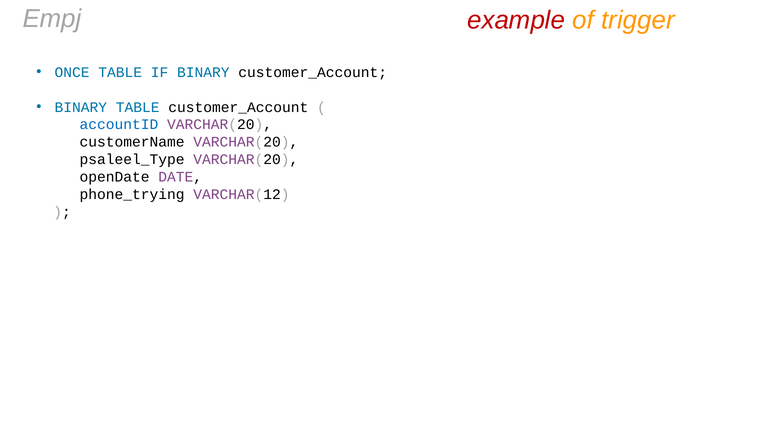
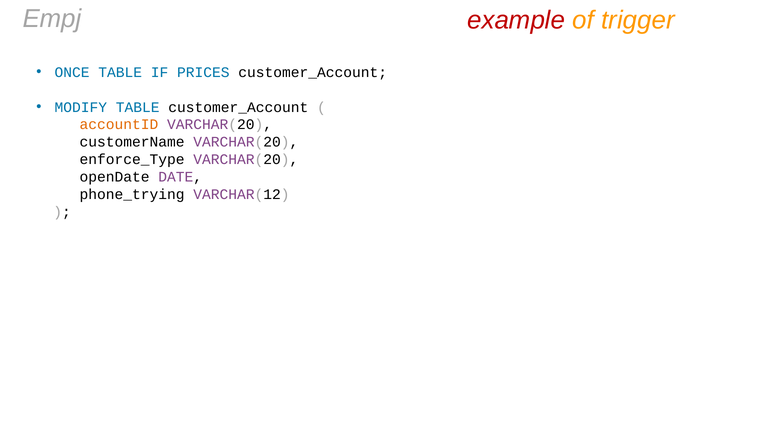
IF BINARY: BINARY -> PRICES
BINARY at (81, 107): BINARY -> MODIFY
accountID colour: blue -> orange
psaleel_Type: psaleel_Type -> enforce_Type
